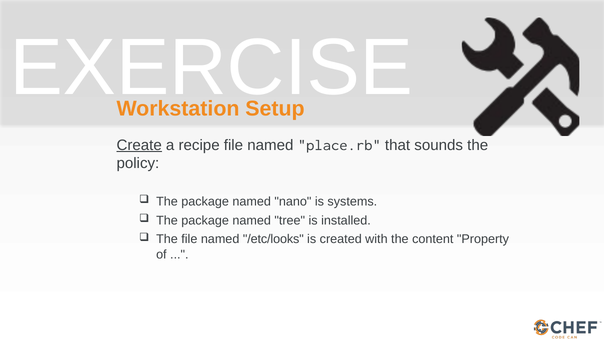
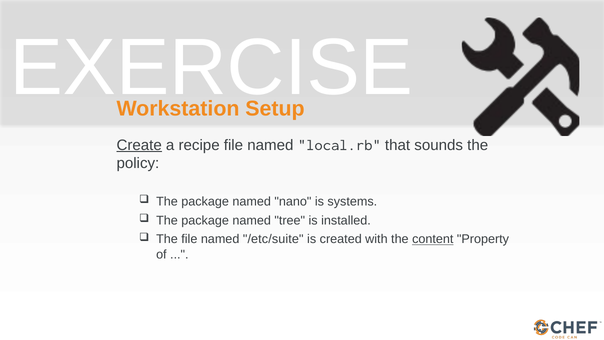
place.rb: place.rb -> local.rb
/etc/looks: /etc/looks -> /etc/suite
content underline: none -> present
